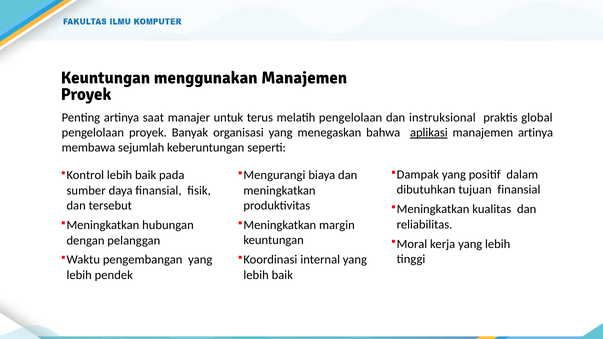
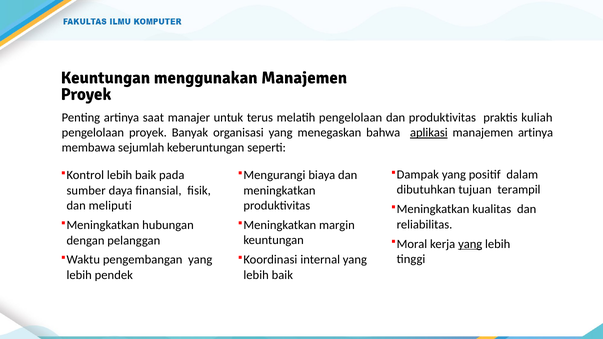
dan instruksional: instruksional -> produktivitas
global: global -> kuliah
tujuan finansial: finansial -> terampil
tersebut: tersebut -> meliputi
yang at (470, 244) underline: none -> present
